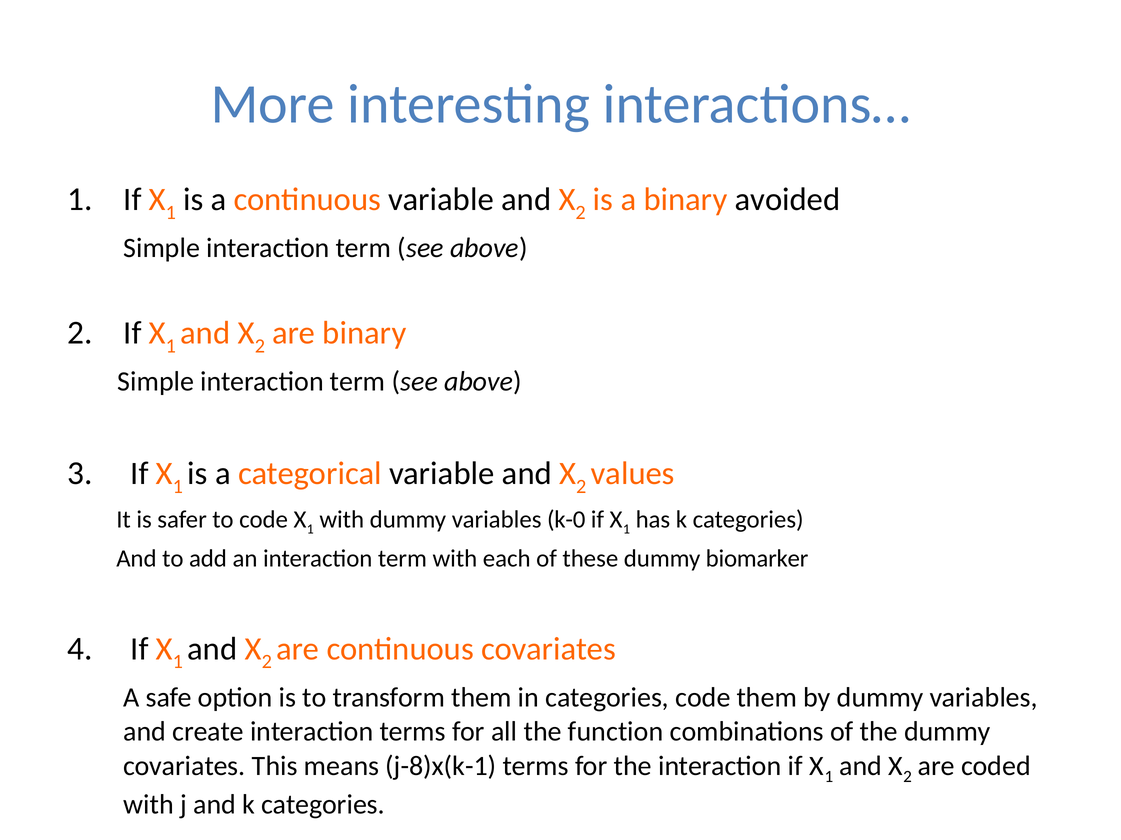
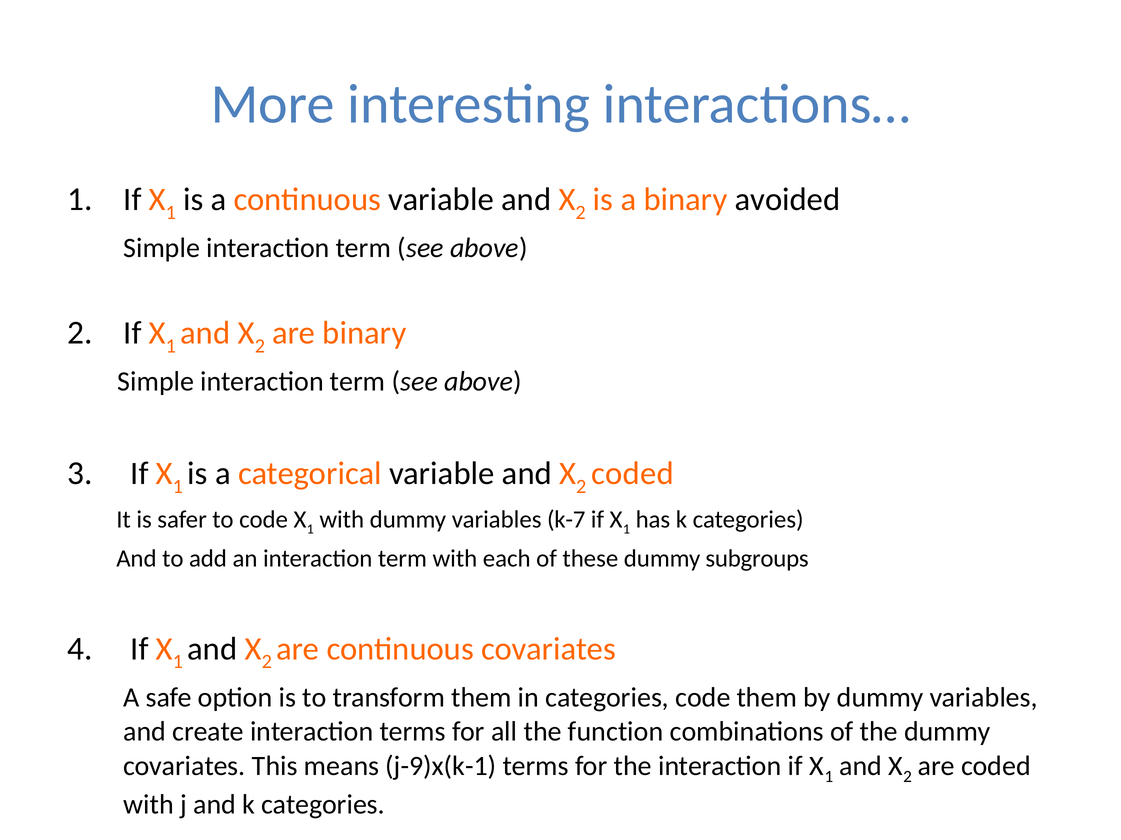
values at (633, 474): values -> coded
k-0: k-0 -> k-7
biomarker: biomarker -> subgroups
j-8)x(k-1: j-8)x(k-1 -> j-9)x(k-1
